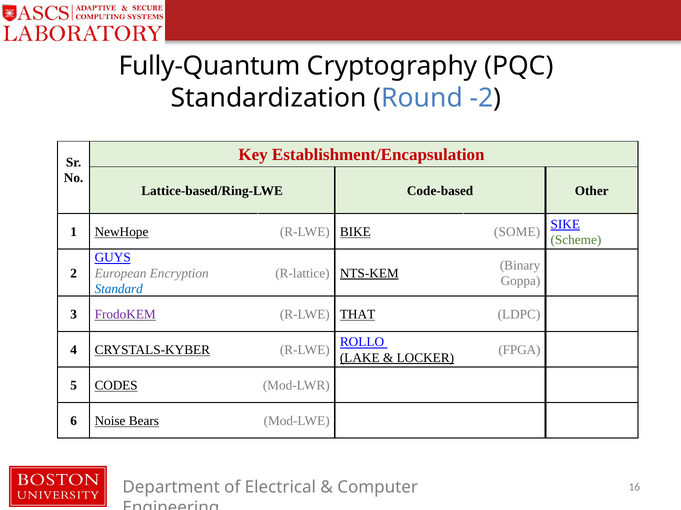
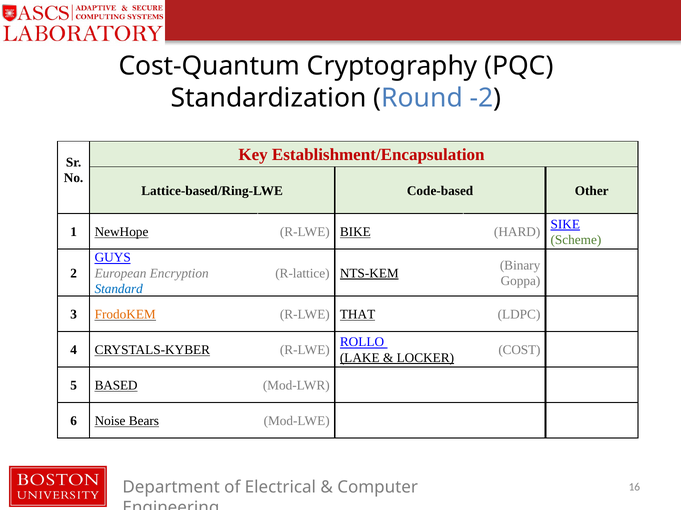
Fully-Quantum: Fully-Quantum -> Cost-Quantum
SOME: SOME -> HARD
FrodoKEM colour: purple -> orange
FPGA: FPGA -> COST
CODES: CODES -> BASED
